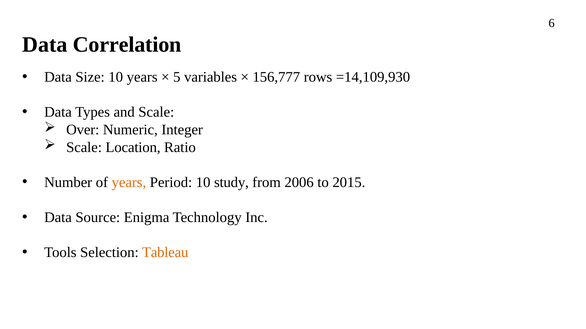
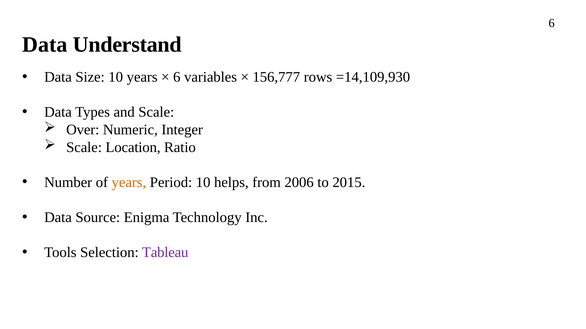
Correlation: Correlation -> Understand
5 at (177, 77): 5 -> 6
study: study -> helps
Tableau colour: orange -> purple
